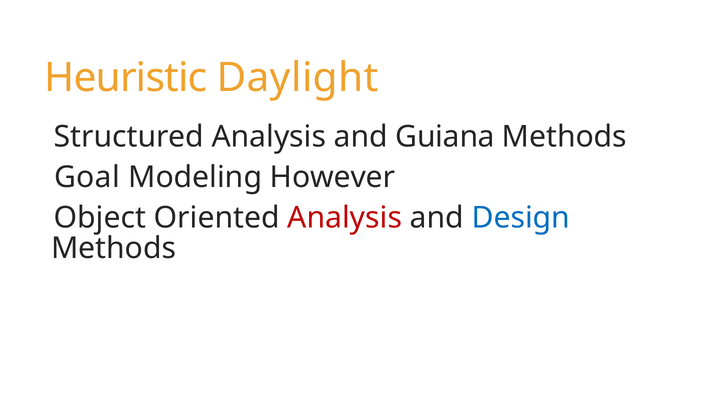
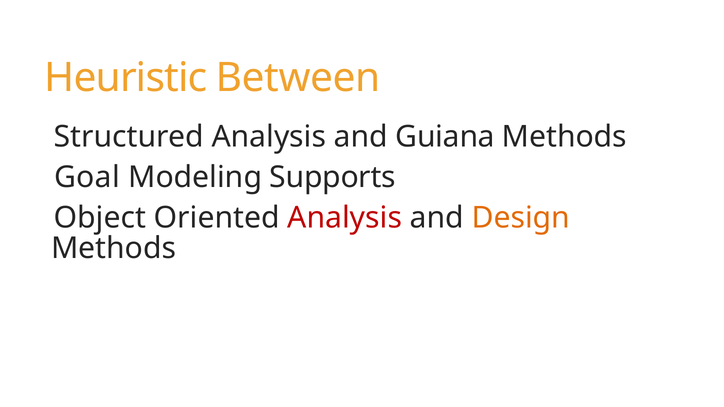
Daylight: Daylight -> Between
However: However -> Supports
Design colour: blue -> orange
